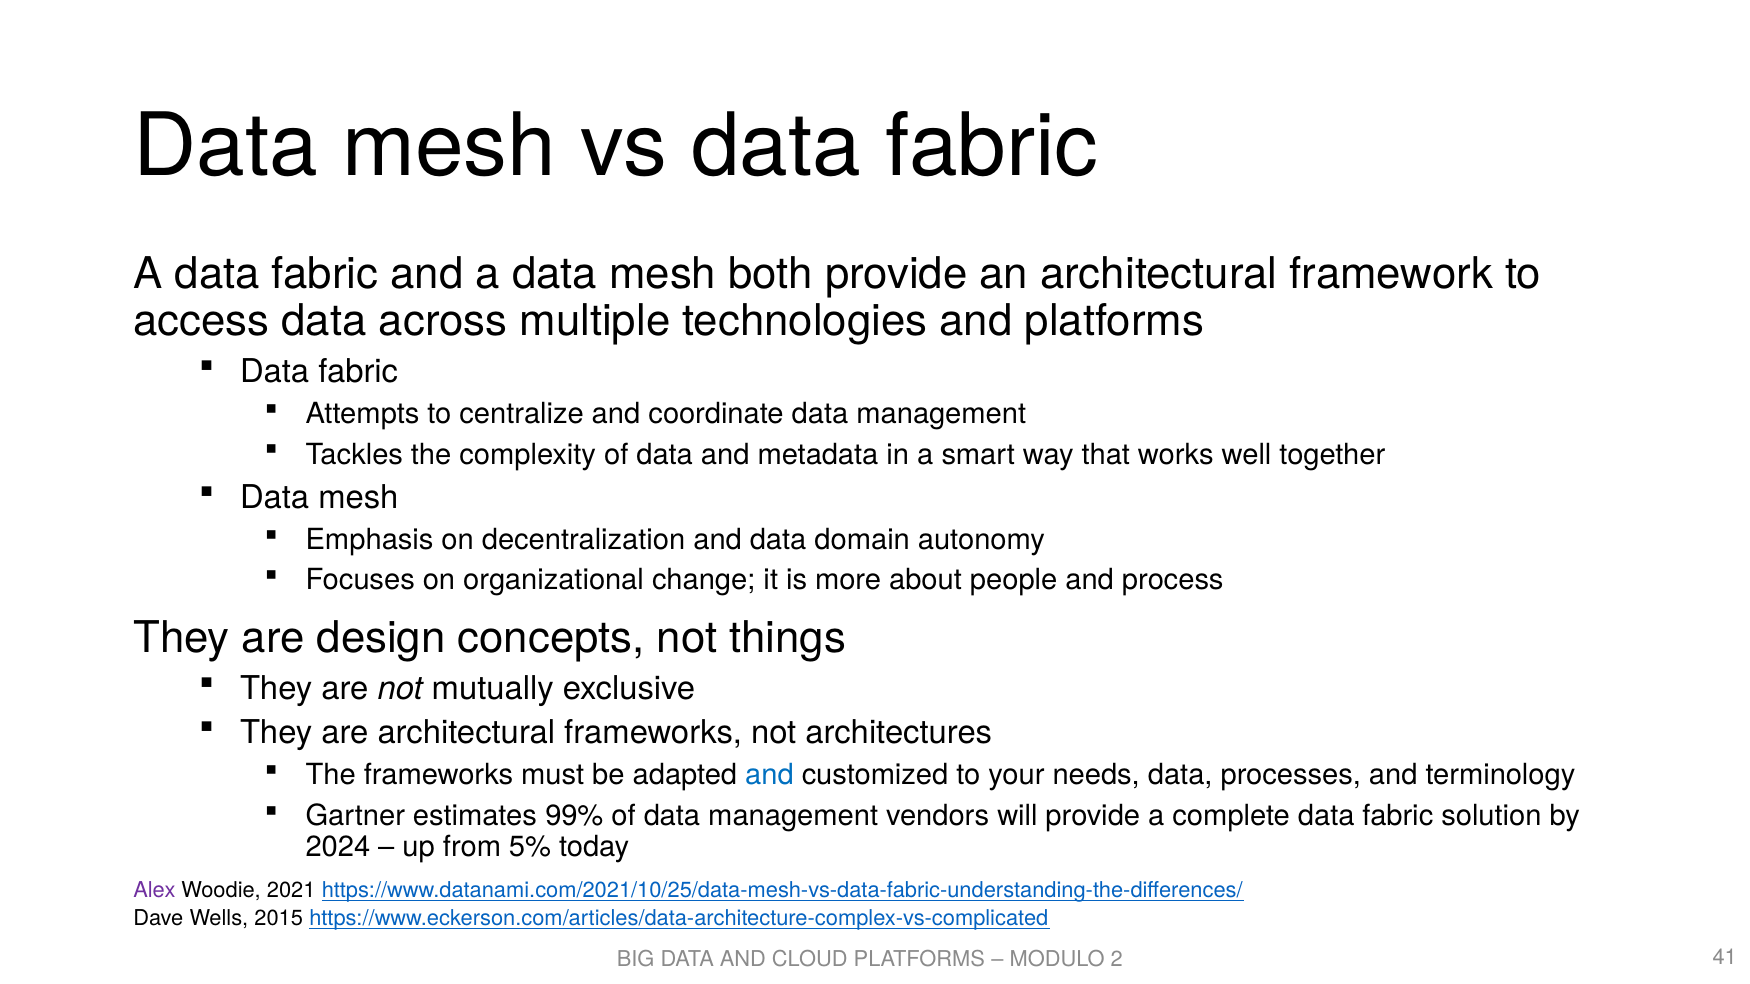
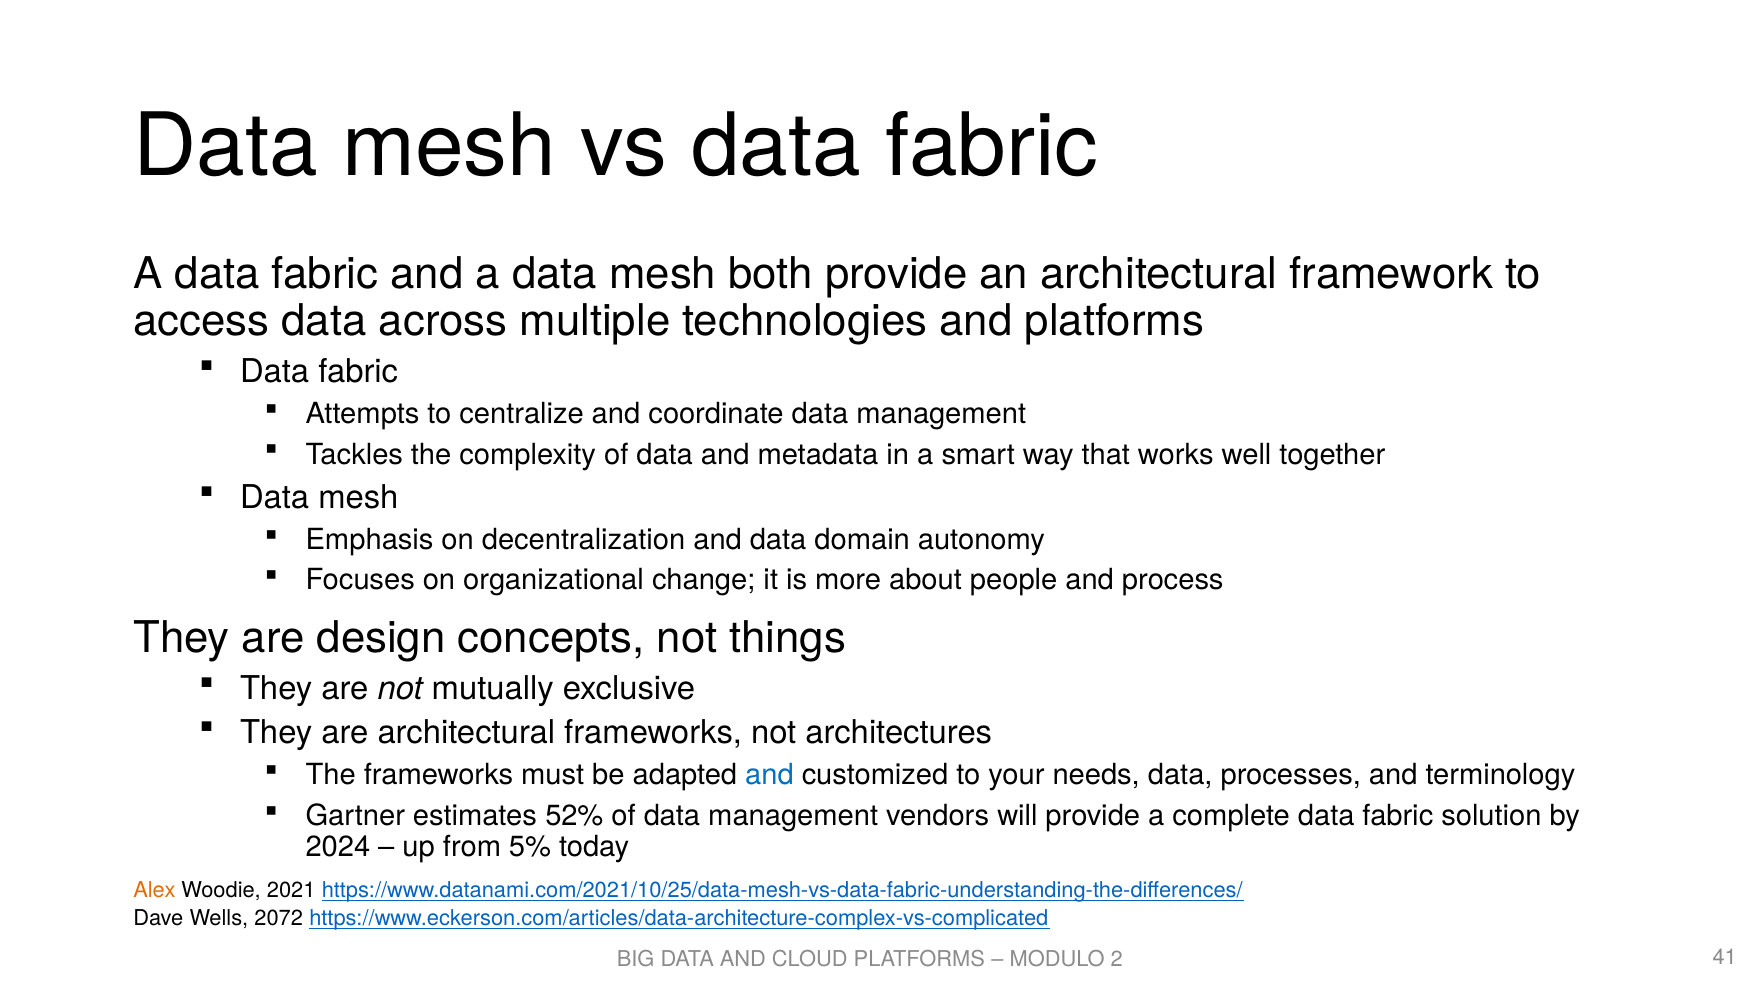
99%: 99% -> 52%
Alex colour: purple -> orange
2015: 2015 -> 2072
